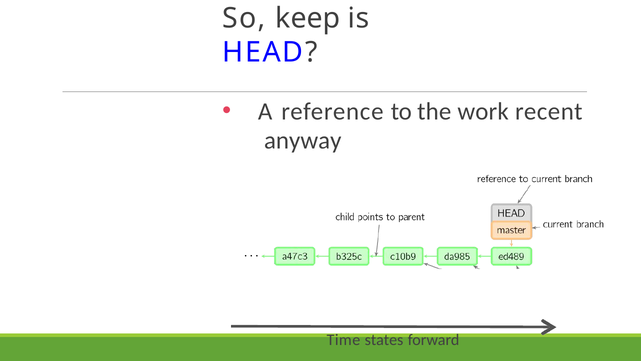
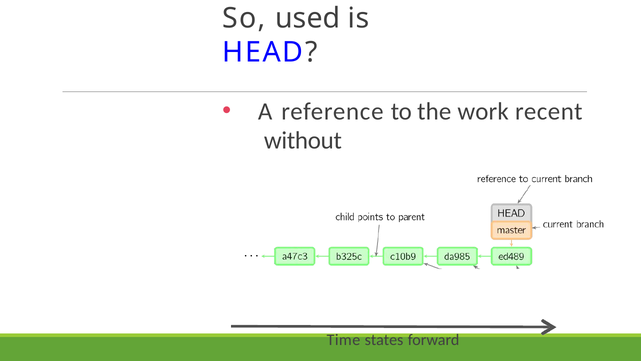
keep: keep -> used
anyway: anyway -> without
